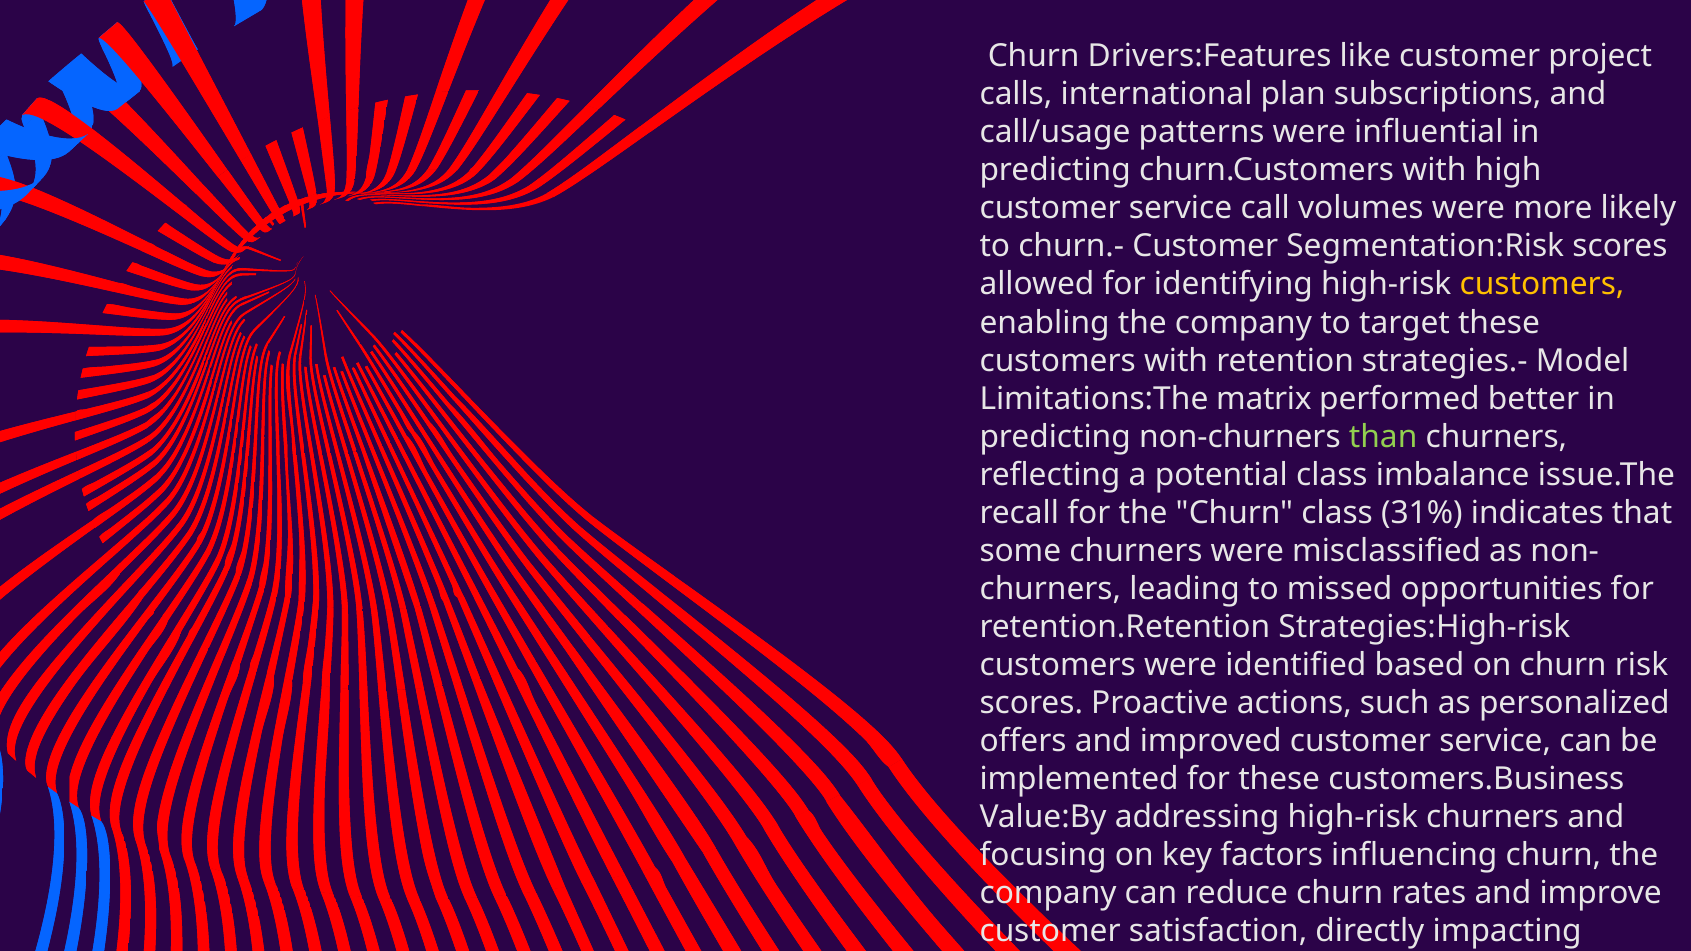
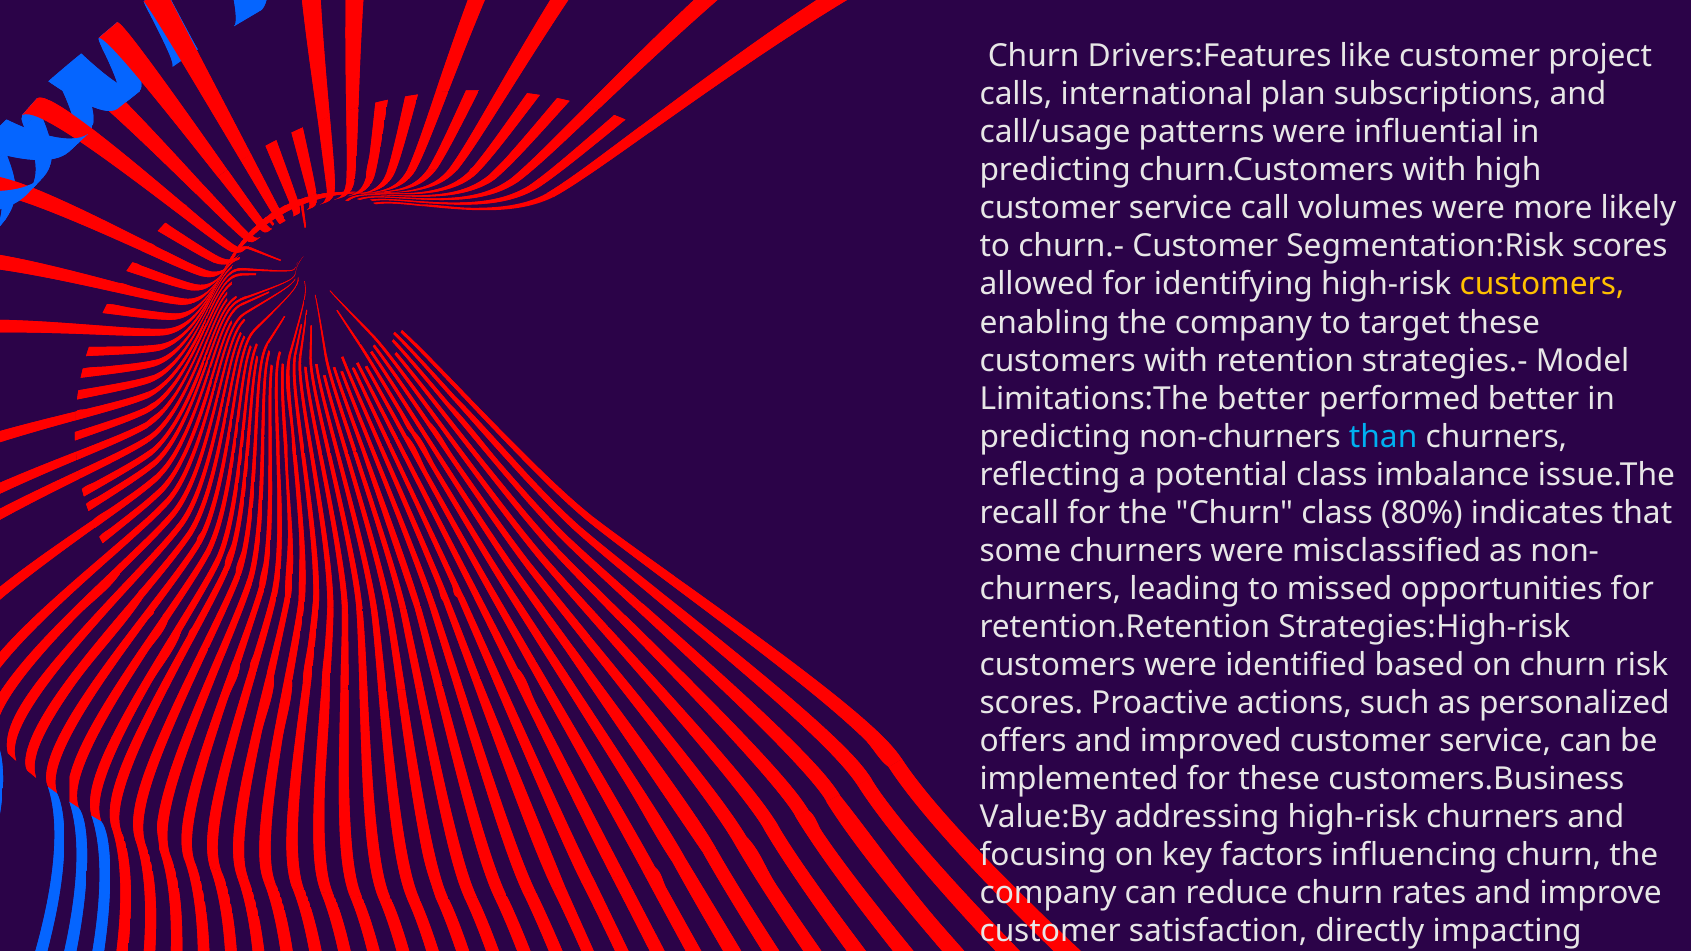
Limitations:The matrix: matrix -> better
than colour: light green -> light blue
31%: 31% -> 80%
